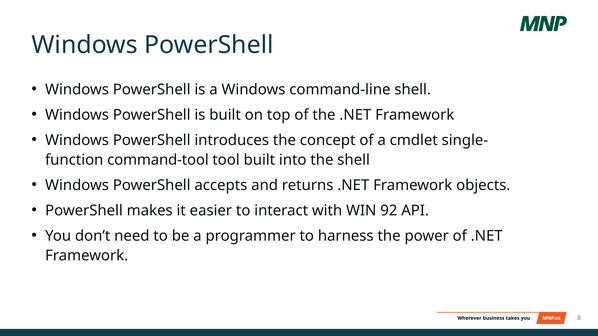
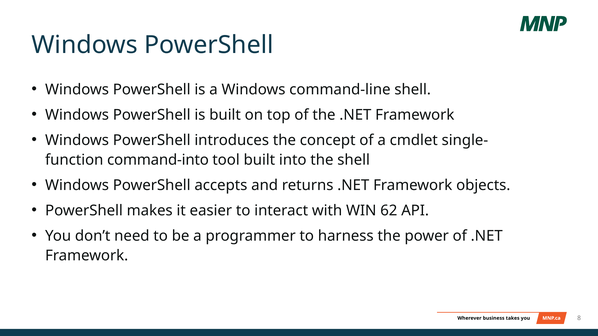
command-tool: command-tool -> command-into
92: 92 -> 62
